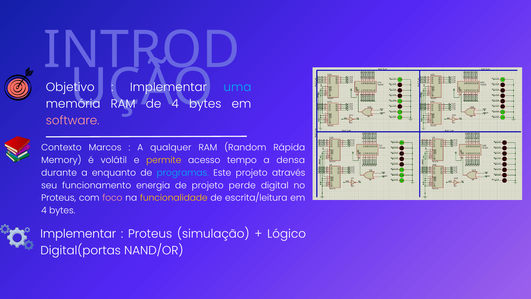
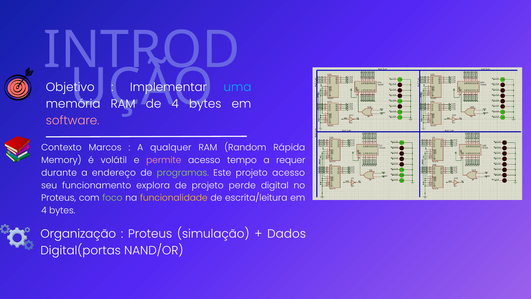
permite colour: yellow -> pink
densa: densa -> requer
enquanto: enquanto -> endereço
programas colour: light blue -> light green
projeto através: através -> acesso
energia: energia -> explora
foco colour: pink -> light green
Implementar at (78, 234): Implementar -> Organização
Lógico: Lógico -> Dados
